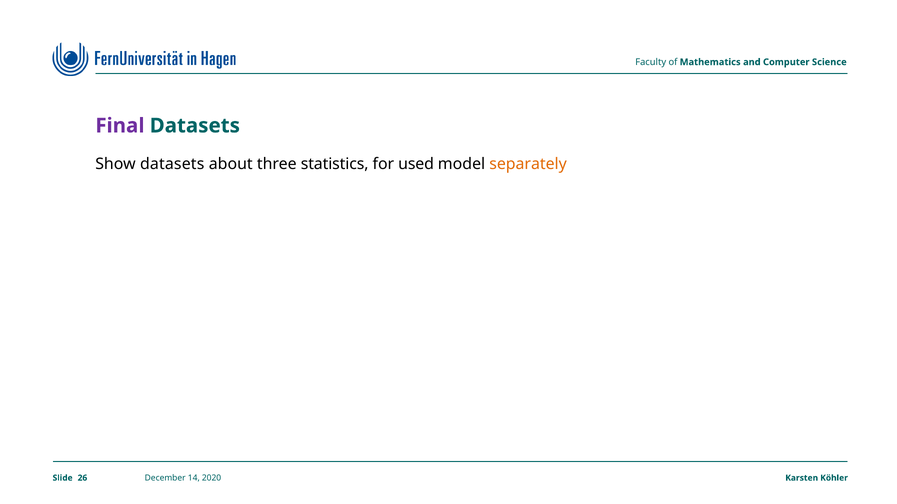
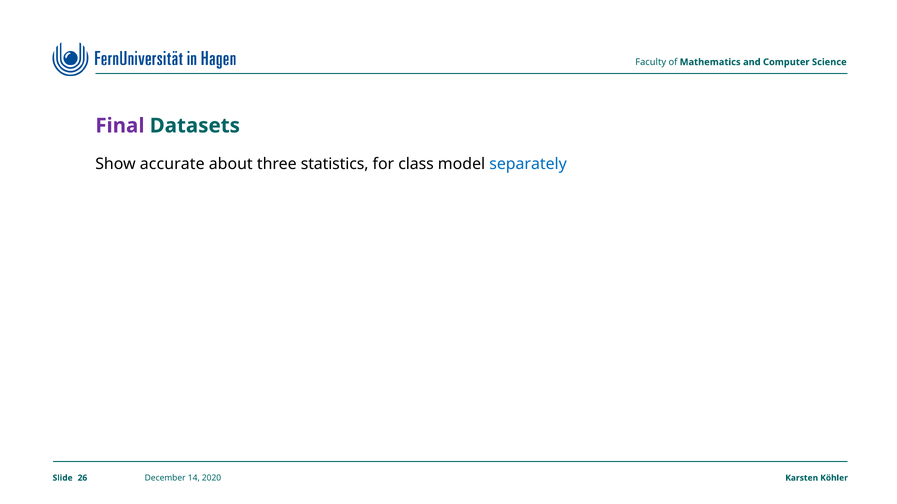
Show datasets: datasets -> accurate
used: used -> class
separately colour: orange -> blue
